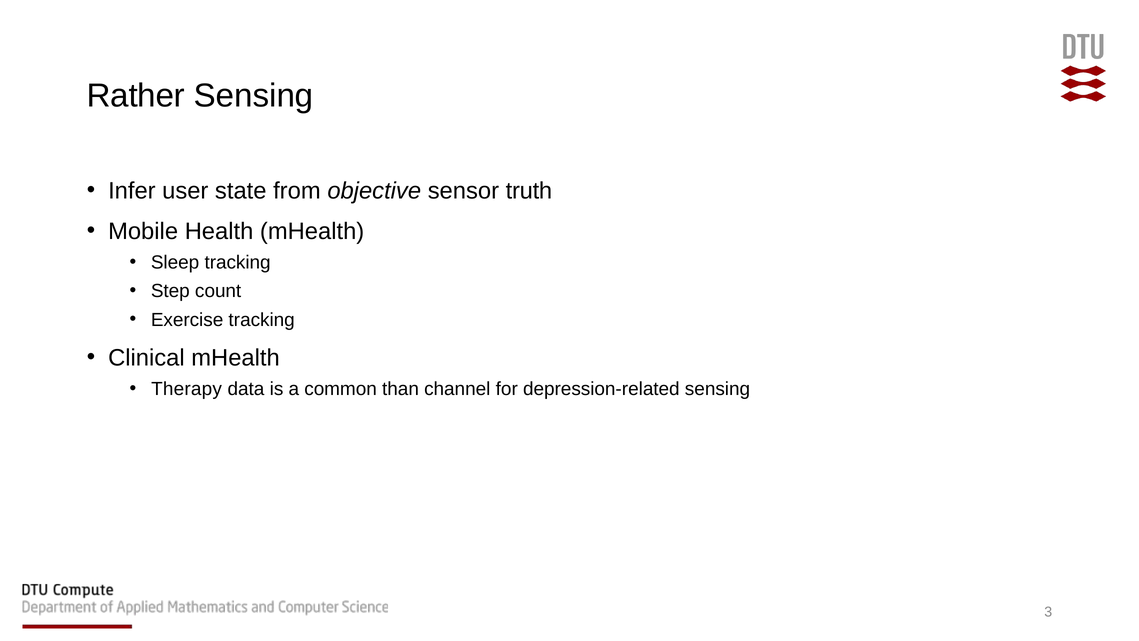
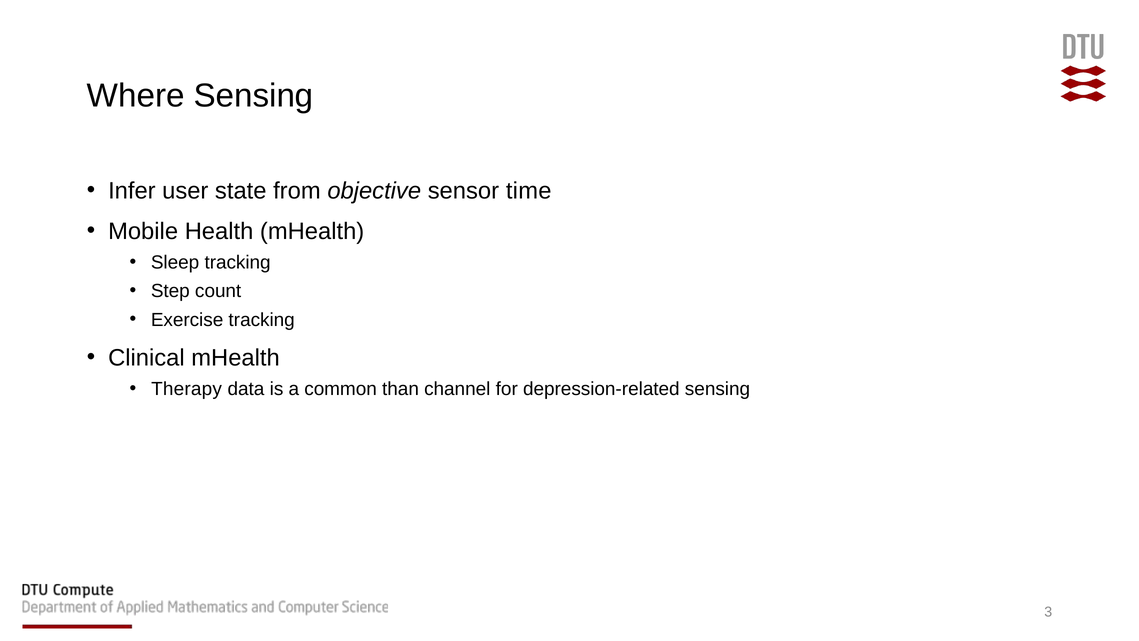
Rather: Rather -> Where
truth: truth -> time
